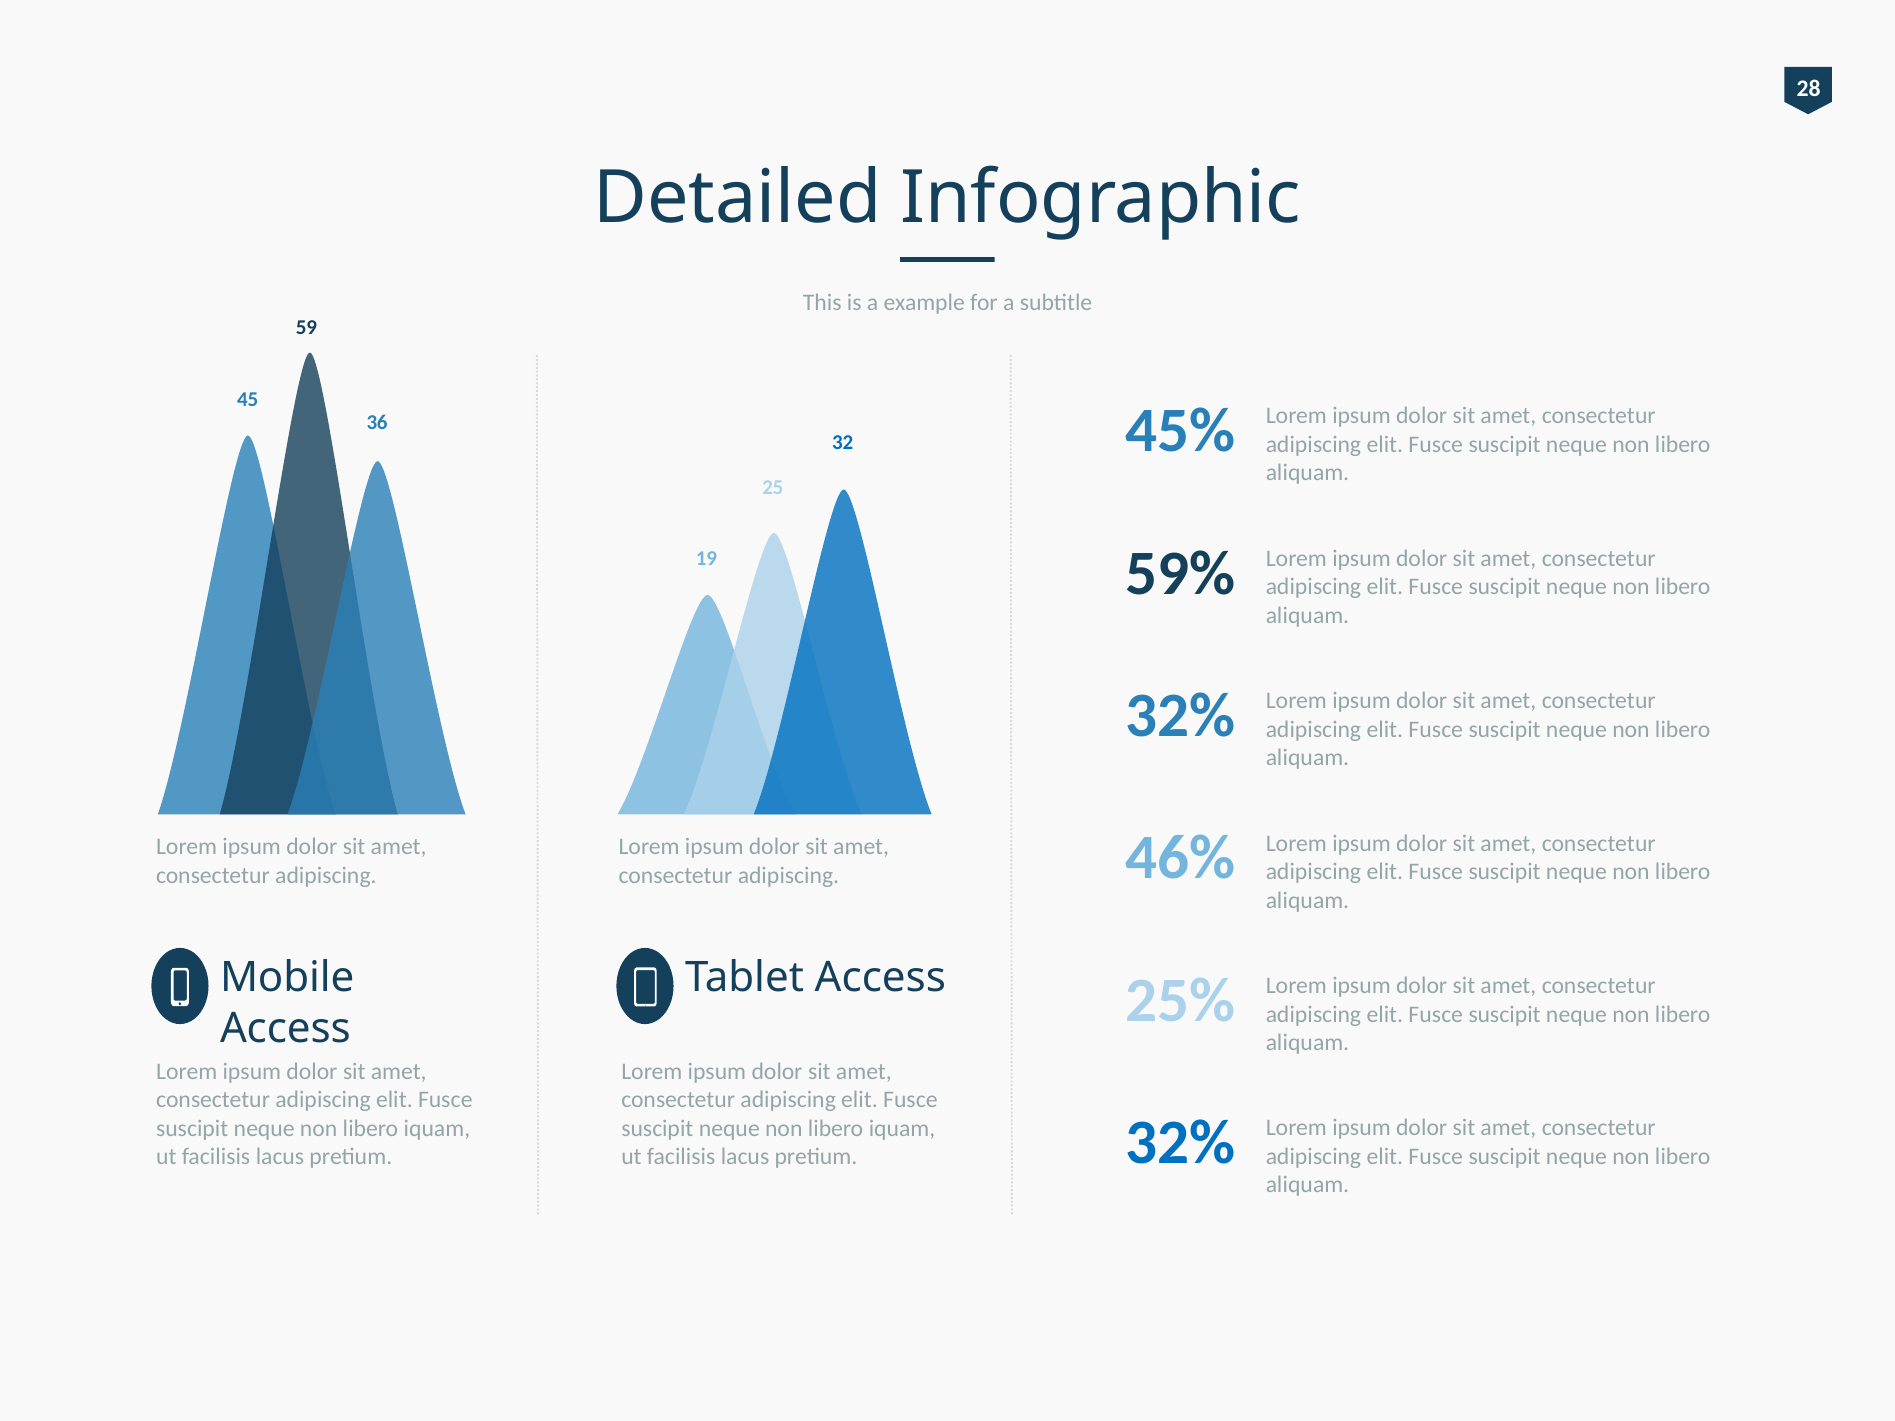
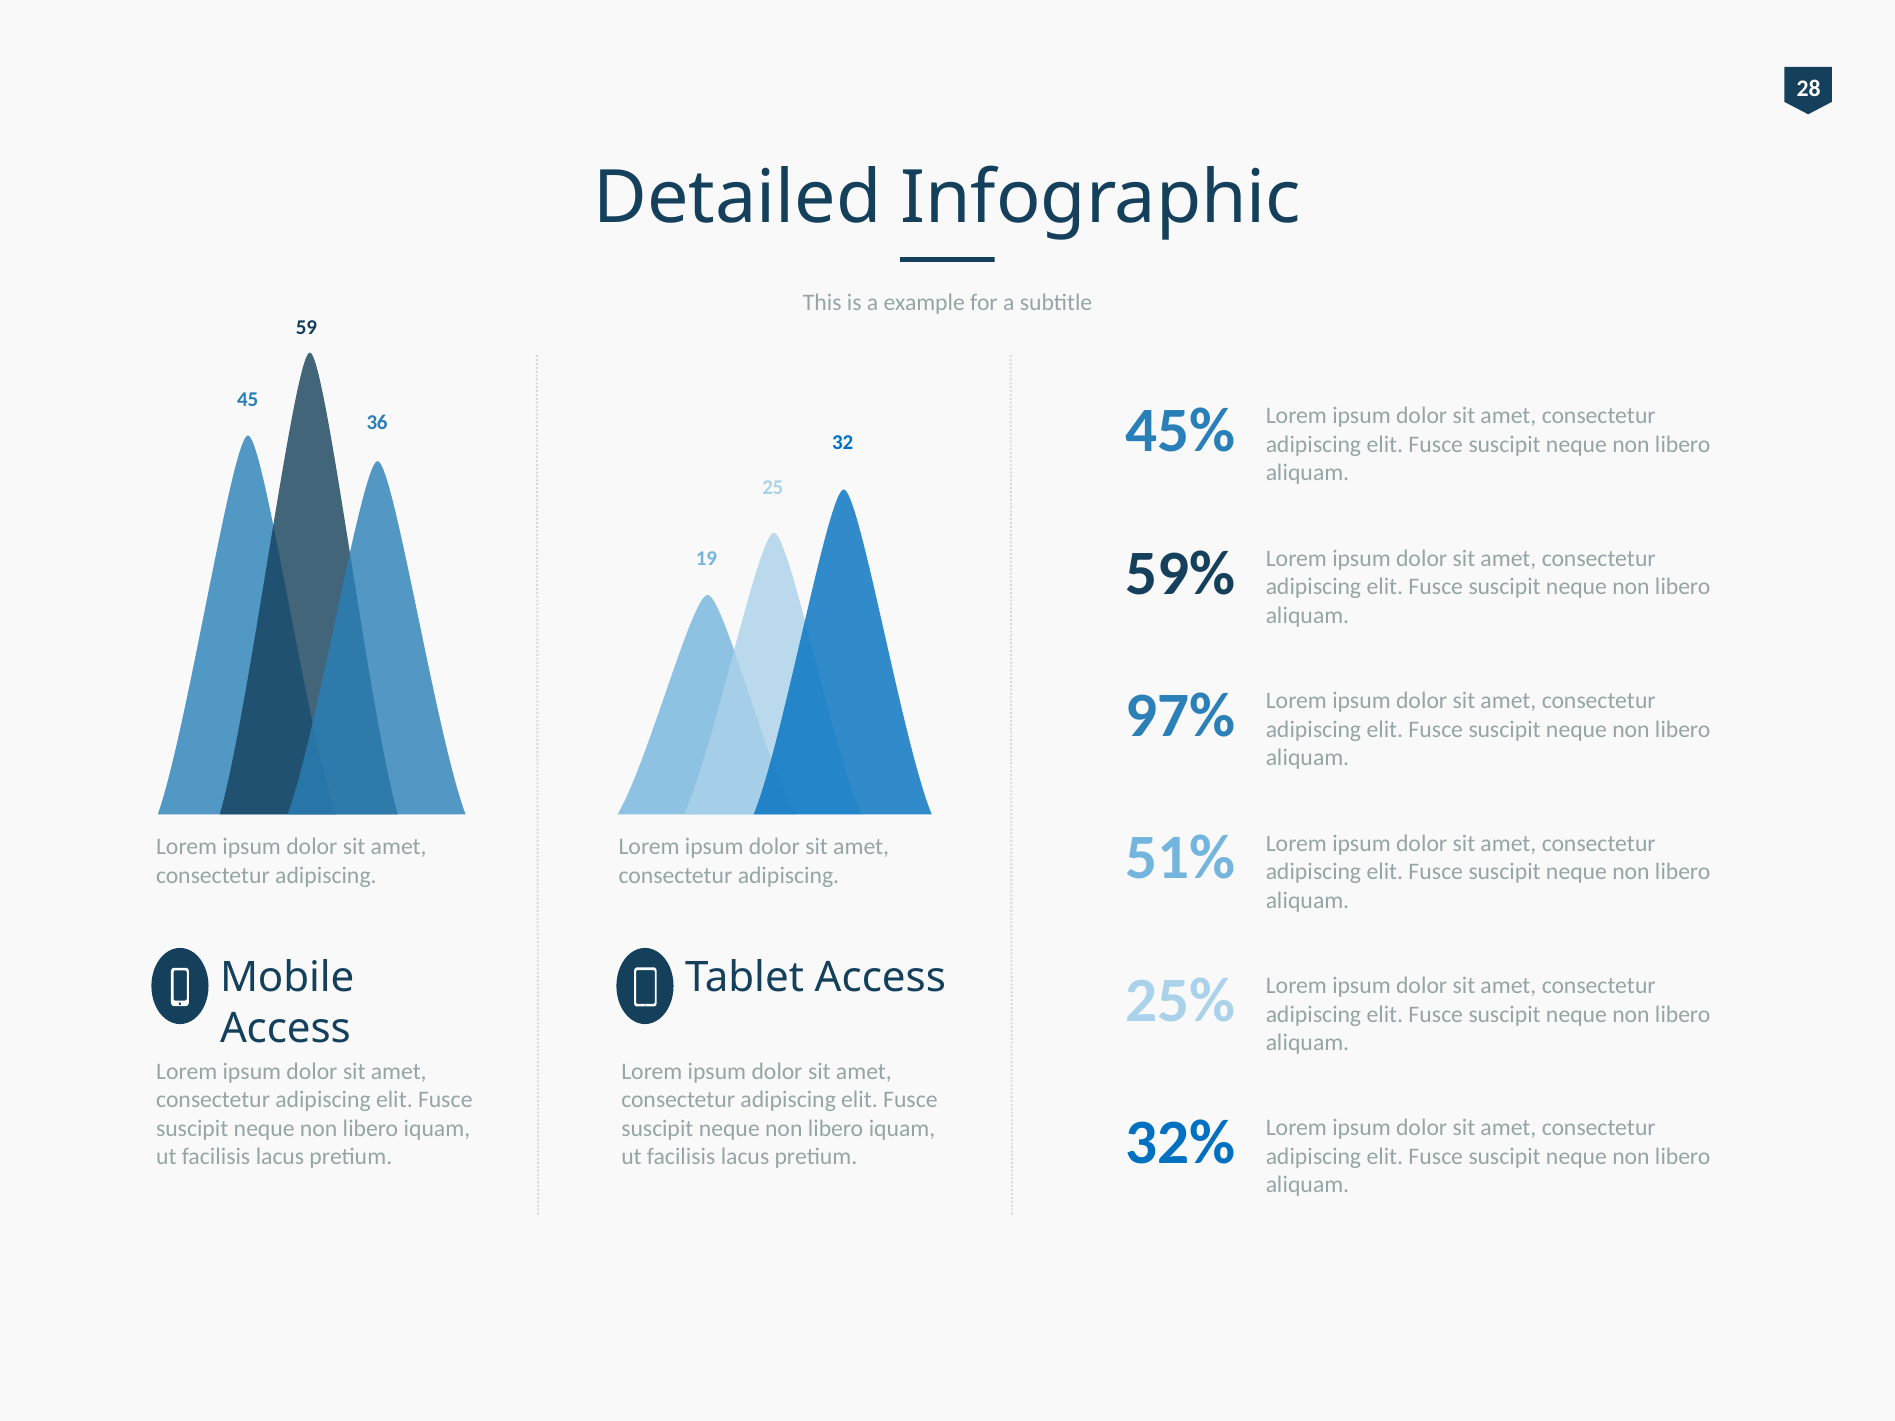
32% at (1181, 716): 32% -> 97%
46%: 46% -> 51%
